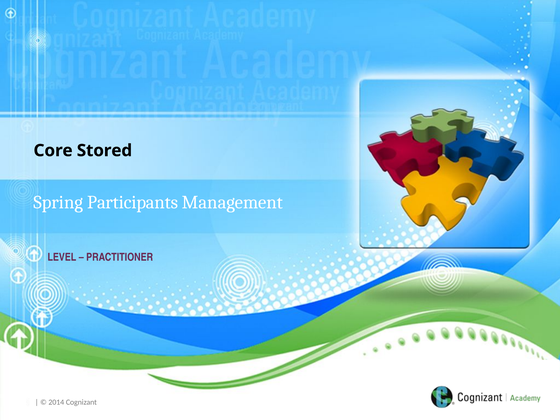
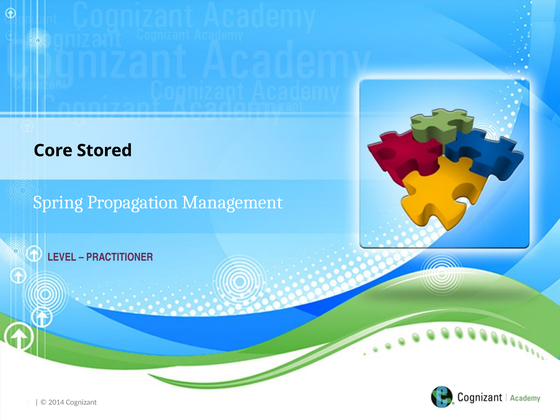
Participants: Participants -> Propagation
